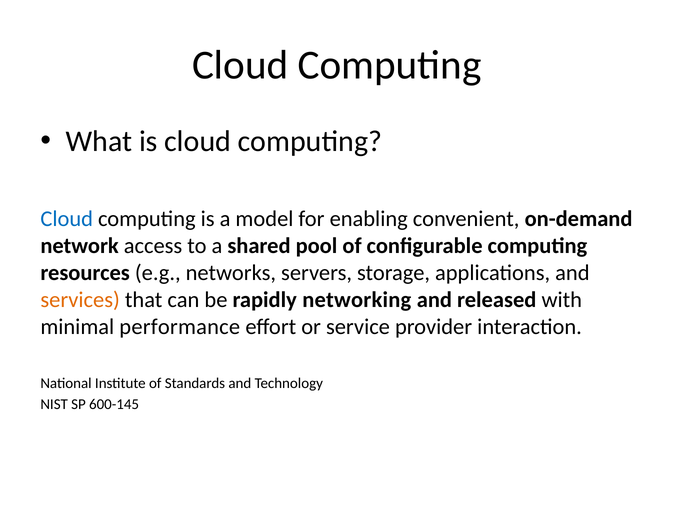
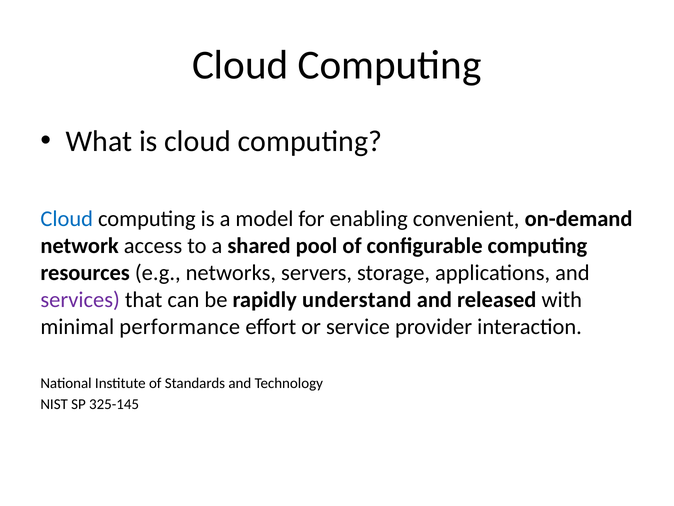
services colour: orange -> purple
networking: networking -> understand
600-145: 600-145 -> 325-145
